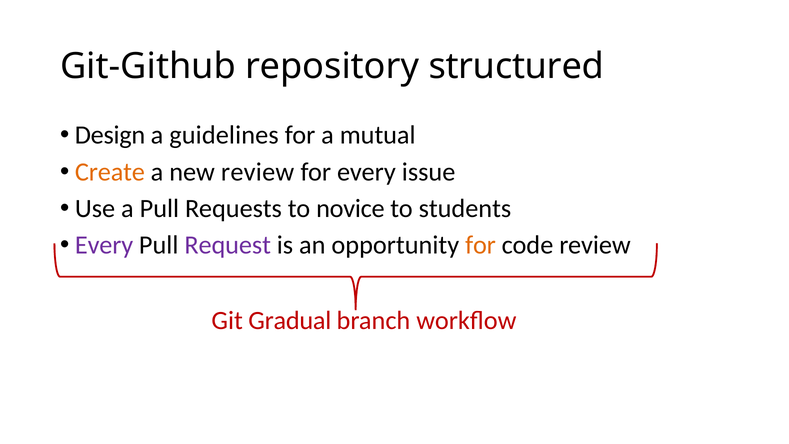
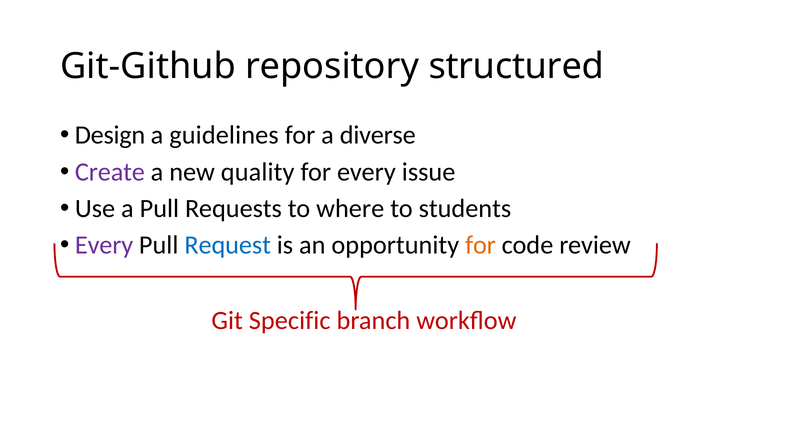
mutual: mutual -> diverse
Create colour: orange -> purple
new review: review -> quality
novice: novice -> where
Request colour: purple -> blue
Gradual: Gradual -> Specific
